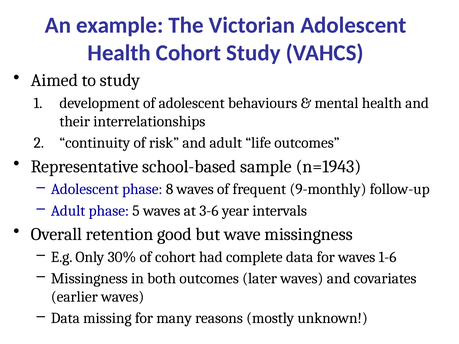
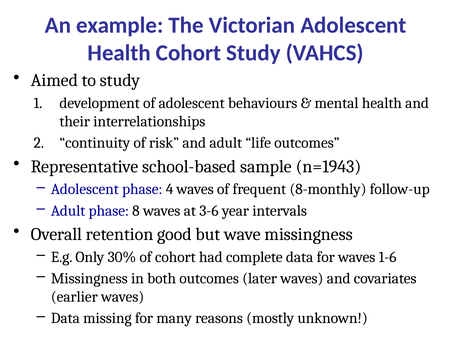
8: 8 -> 4
9-monthly: 9-monthly -> 8-monthly
5: 5 -> 8
